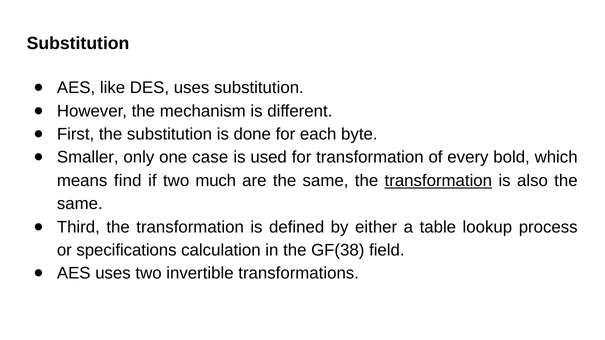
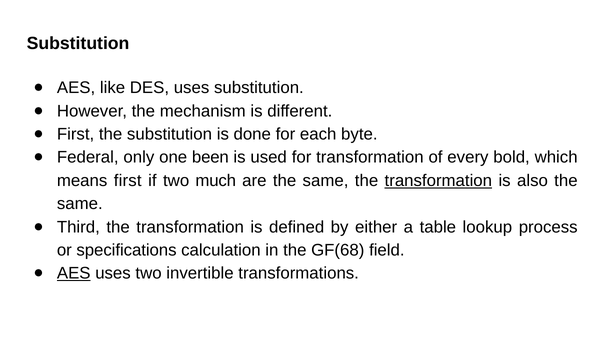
Smaller: Smaller -> Federal
case: case -> been
means find: find -> first
GF(38: GF(38 -> GF(68
AES at (74, 274) underline: none -> present
